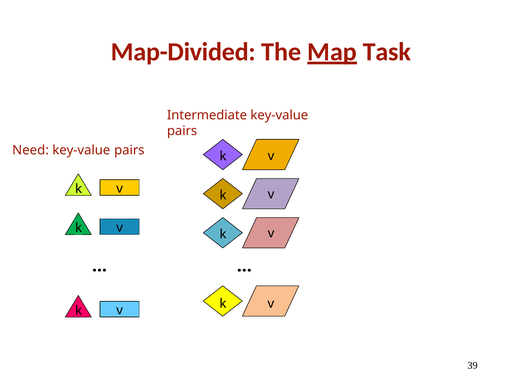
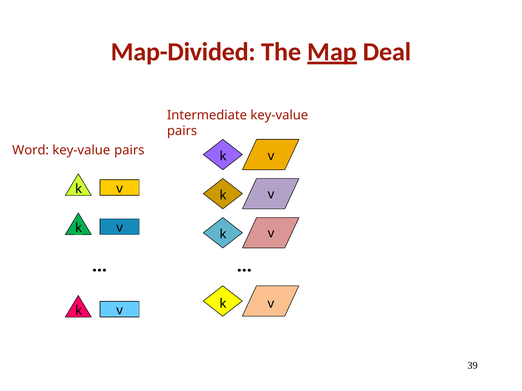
Task: Task -> Deal
Need: Need -> Word
